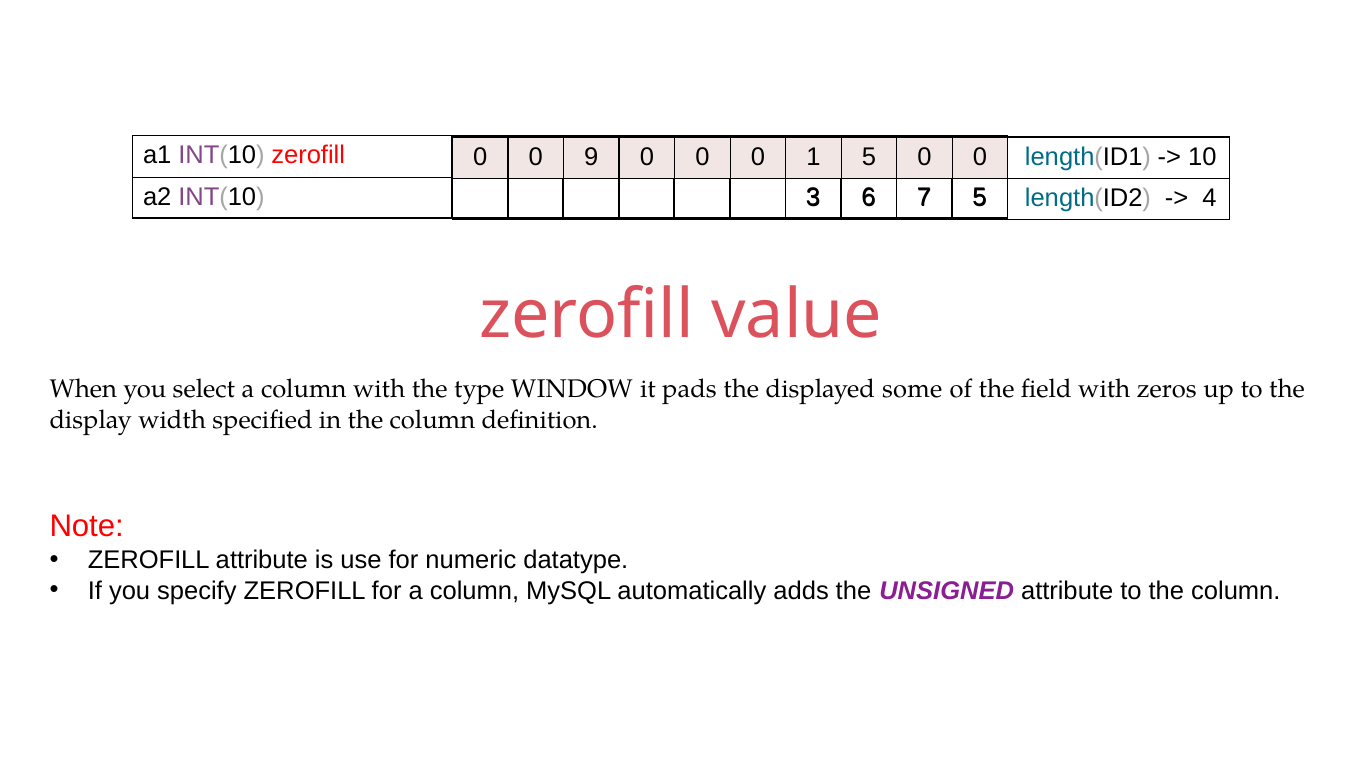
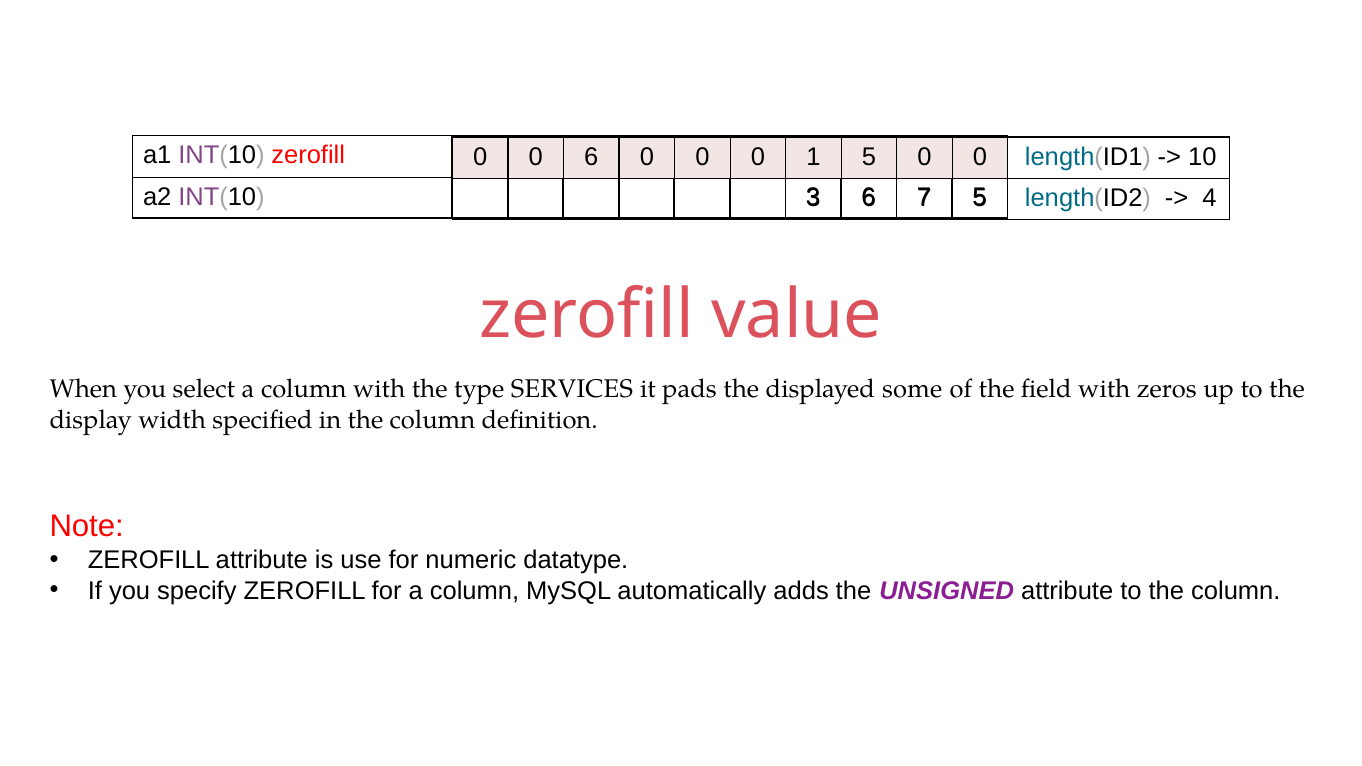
0 9: 9 -> 6
WINDOW: WINDOW -> SERVICES
